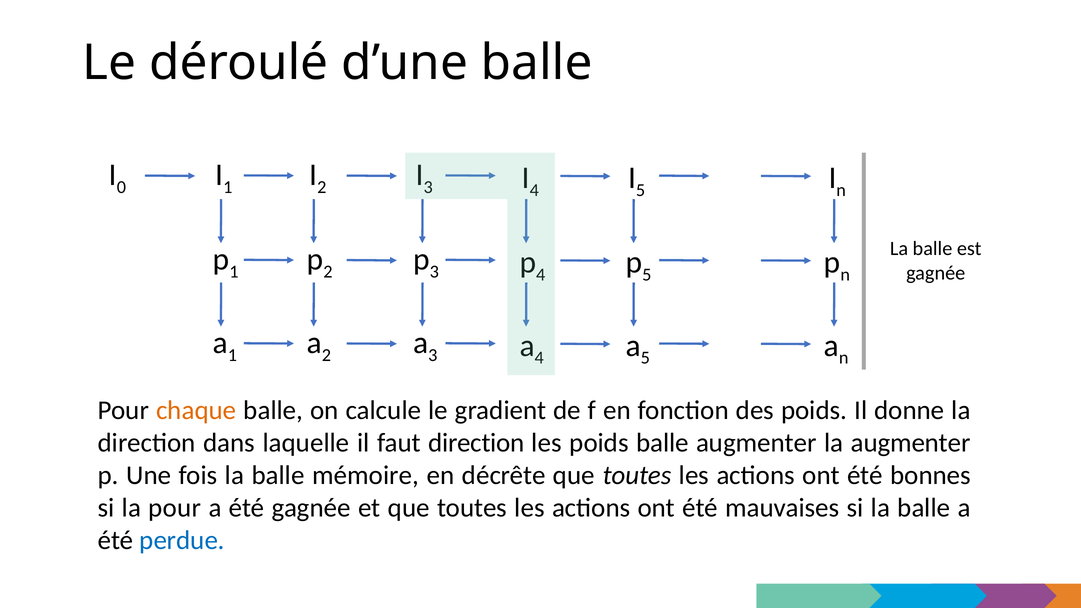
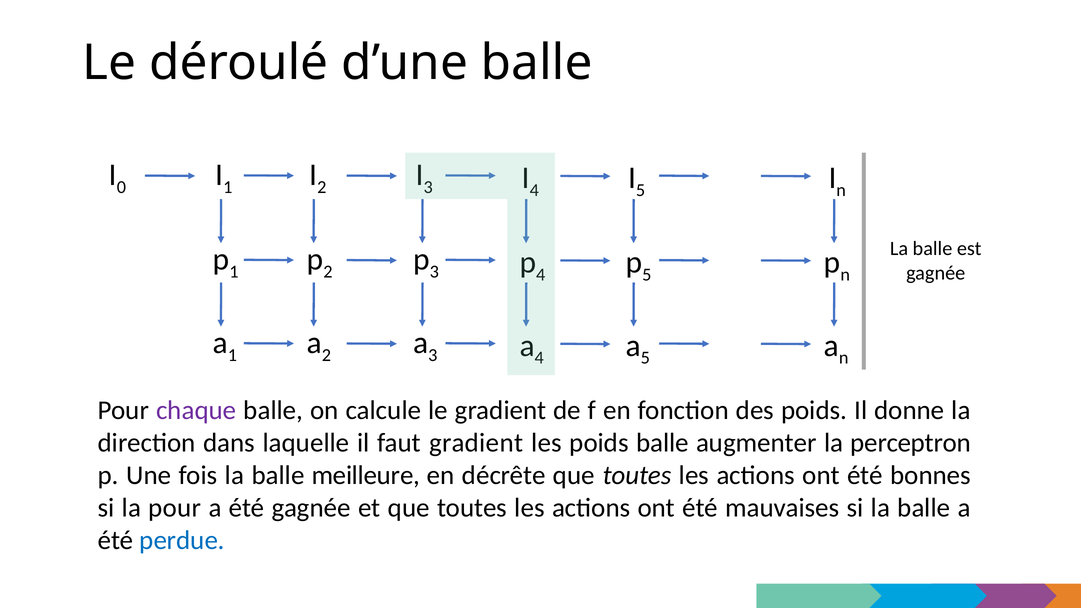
chaque colour: orange -> purple
faut direction: direction -> gradient
la augmenter: augmenter -> perceptron
mémoire: mémoire -> meilleure
